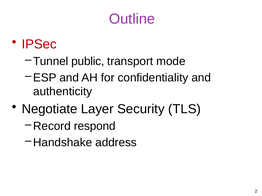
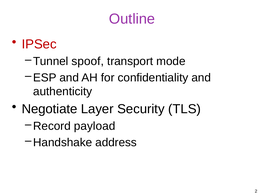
public: public -> spoof
respond: respond -> payload
